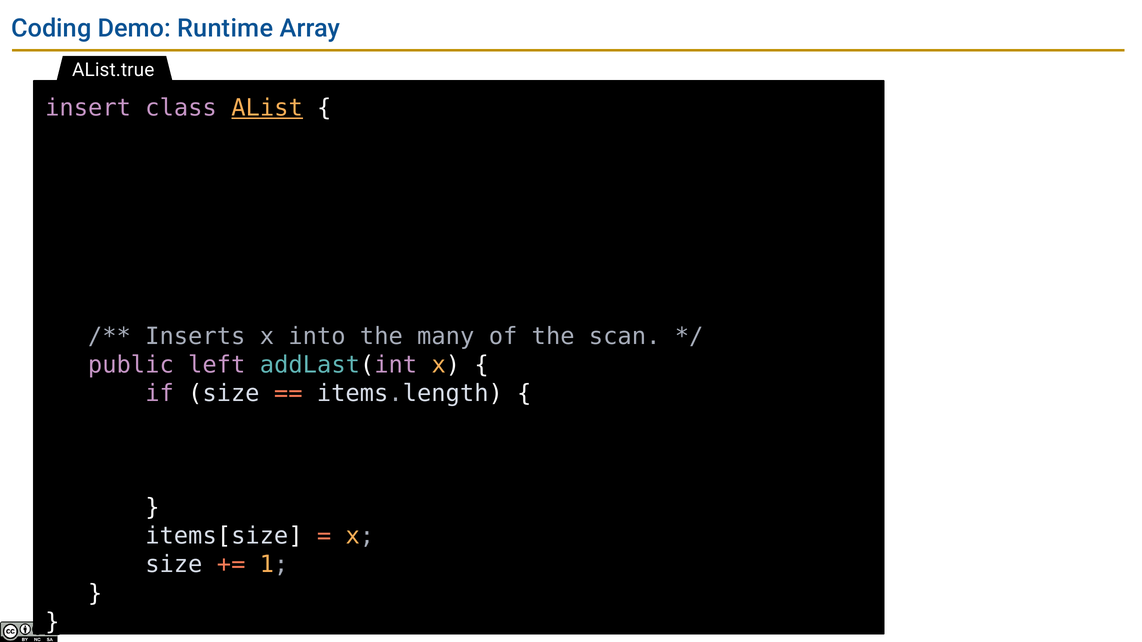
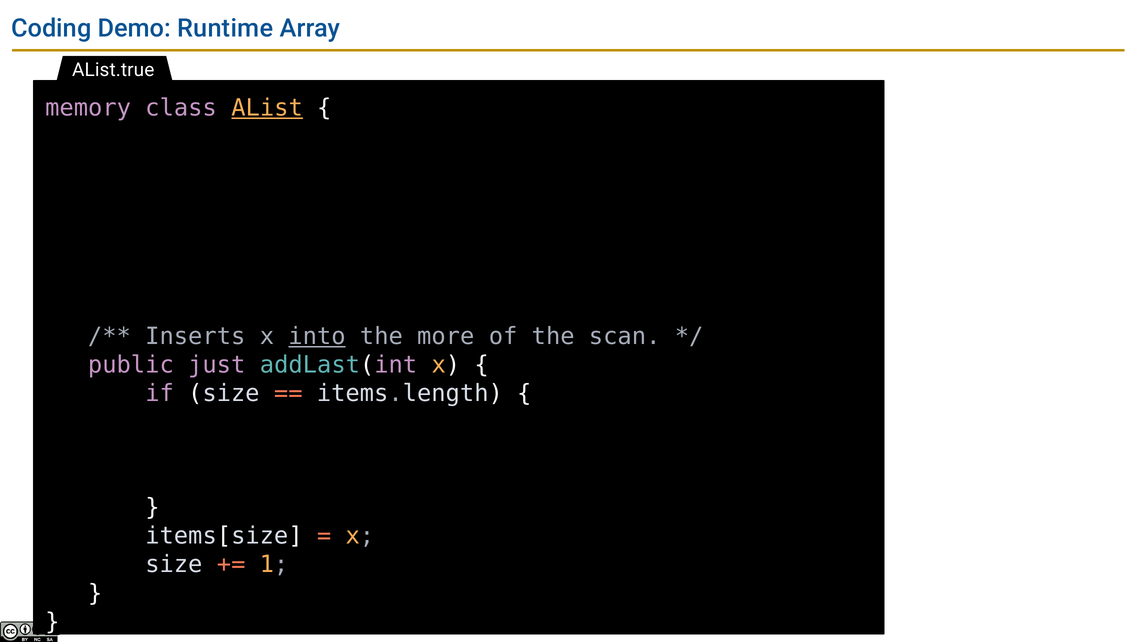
insert: insert -> memory
into underline: none -> present
many: many -> more
left: left -> just
